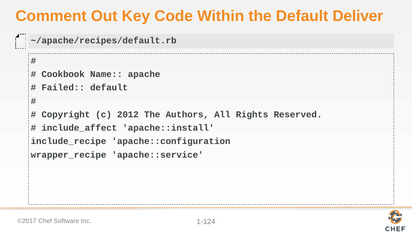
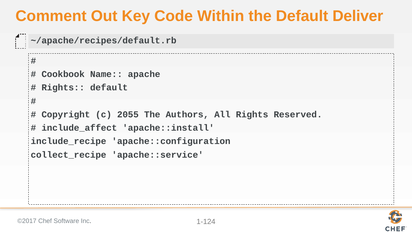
Failed at (63, 88): Failed -> Rights
2012: 2012 -> 2055
wrapper_recipe: wrapper_recipe -> collect_recipe
